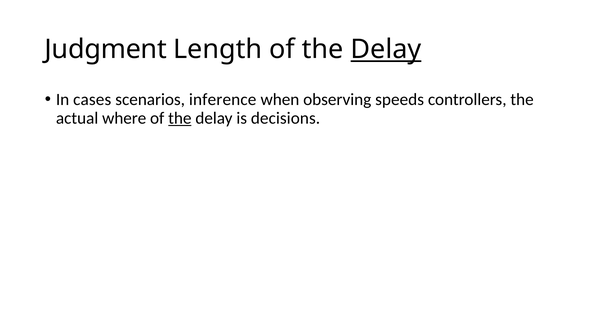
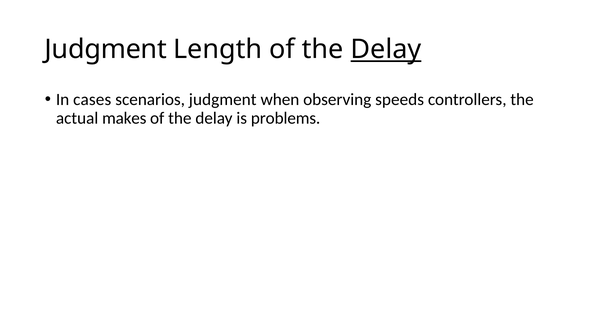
scenarios inference: inference -> judgment
where: where -> makes
the at (180, 118) underline: present -> none
decisions: decisions -> problems
